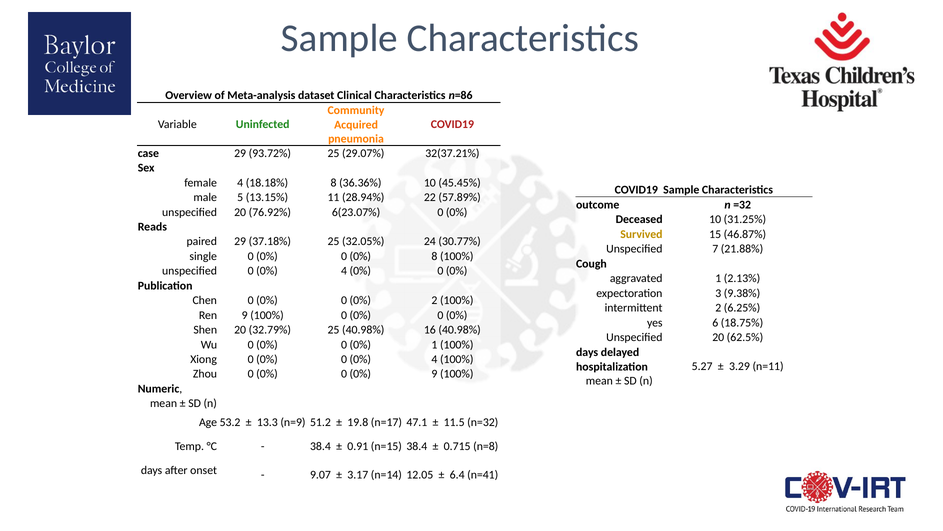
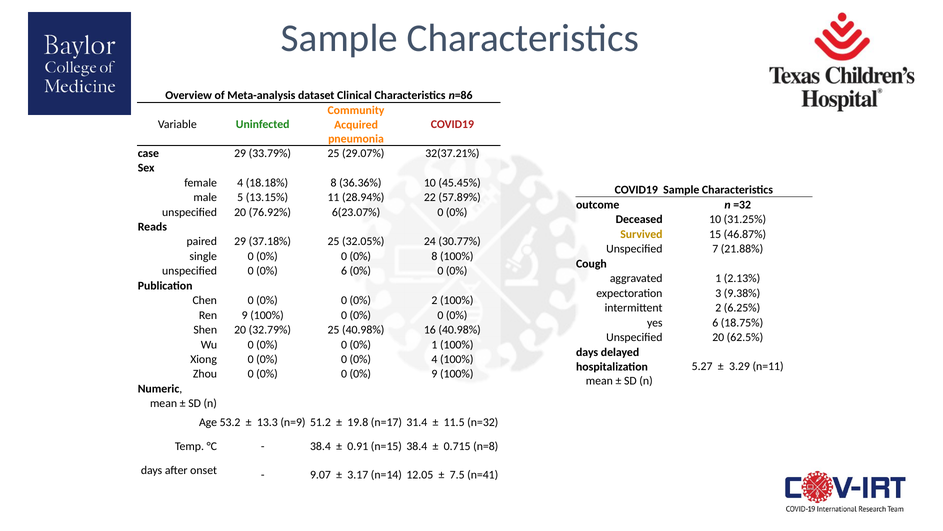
93.72%: 93.72% -> 33.79%
unspecified 0 0% 4: 4 -> 6
47.1: 47.1 -> 31.4
6.4: 6.4 -> 7.5
